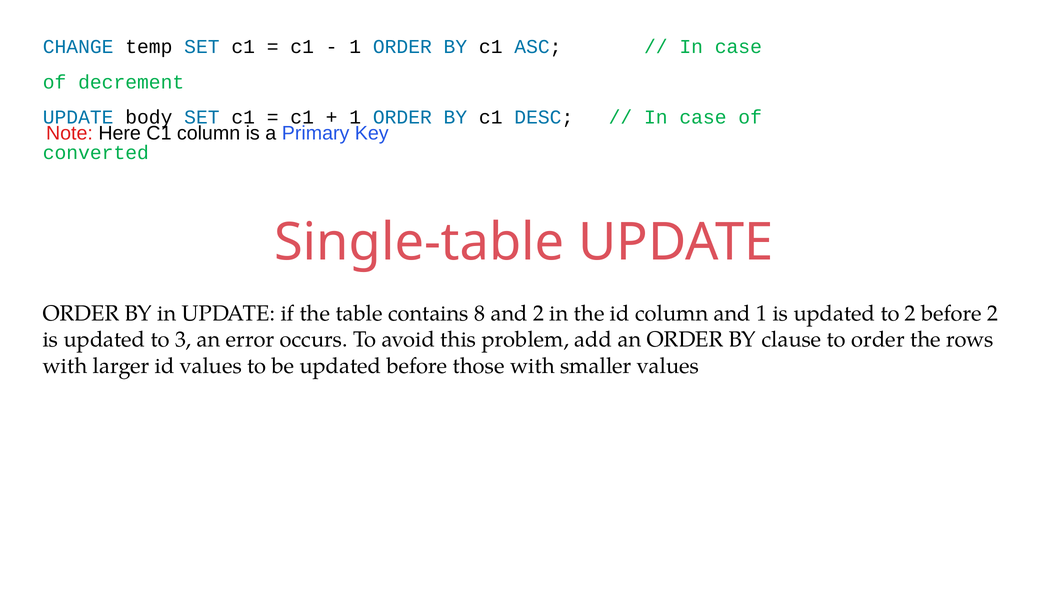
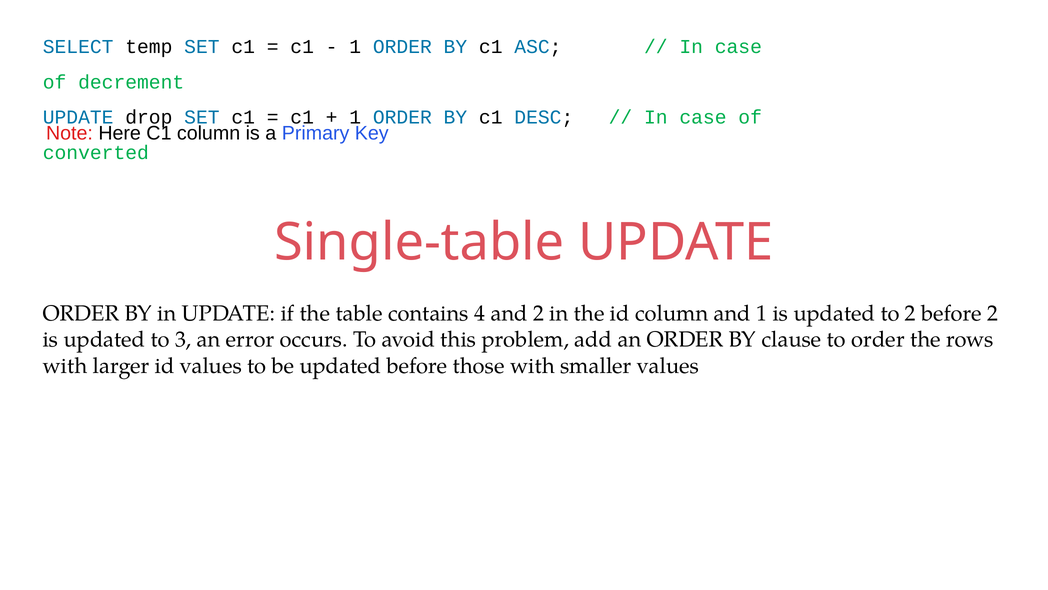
CHANGE: CHANGE -> SELECT
body: body -> drop
8: 8 -> 4
